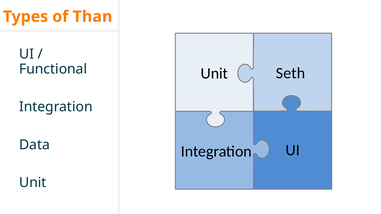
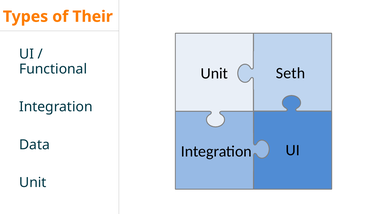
Than: Than -> Their
